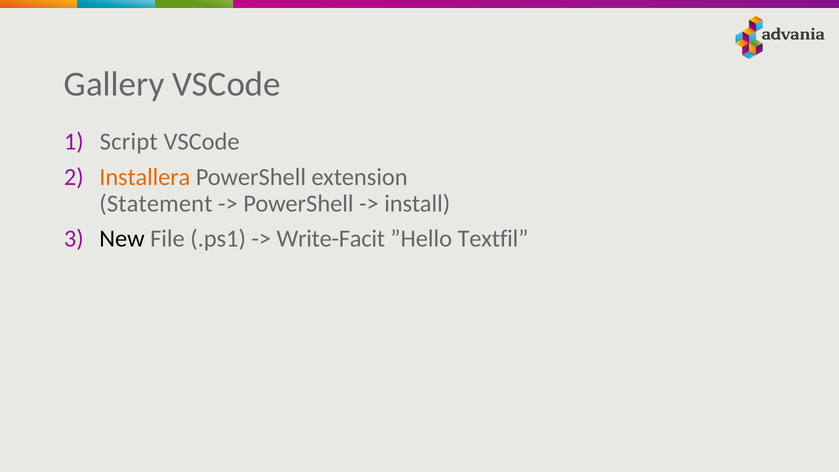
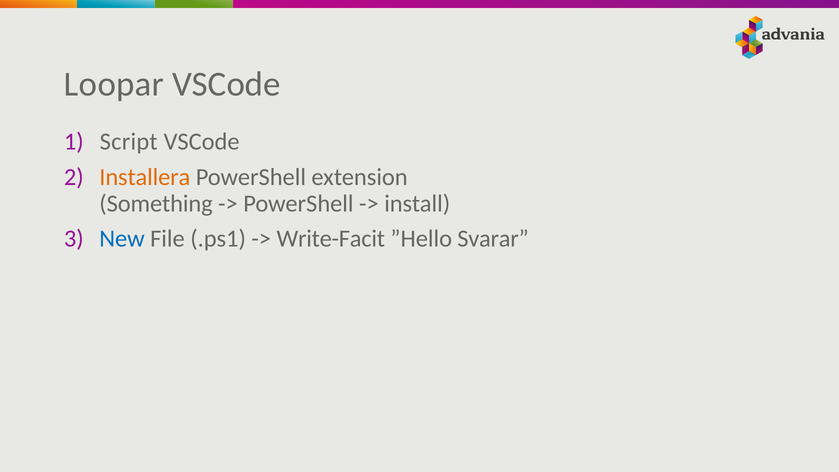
Gallery: Gallery -> Loopar
Statement: Statement -> Something
New colour: black -> blue
Textfil: Textfil -> Svarar
